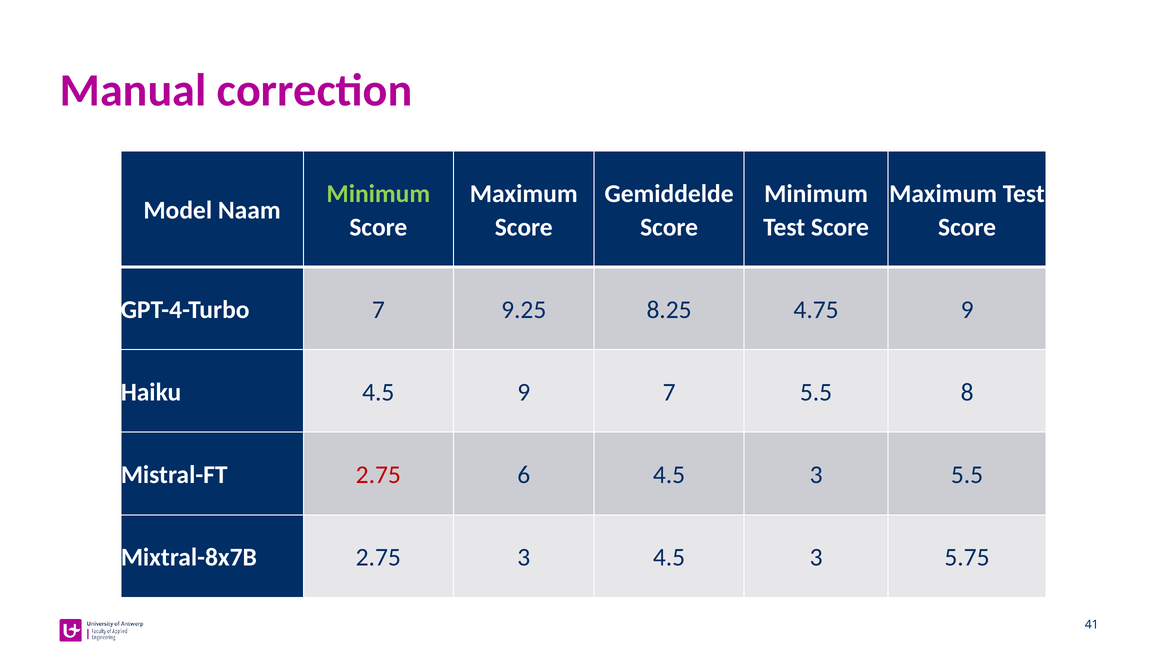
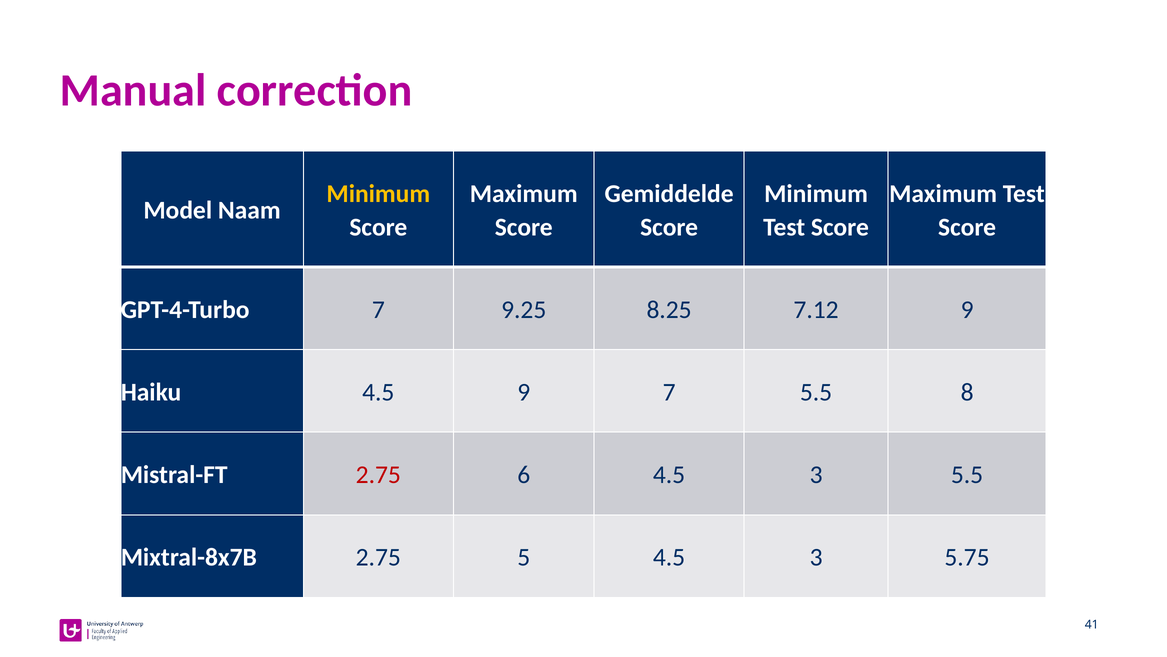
Minimum at (378, 194) colour: light green -> yellow
4.75: 4.75 -> 7.12
2.75 3: 3 -> 5
